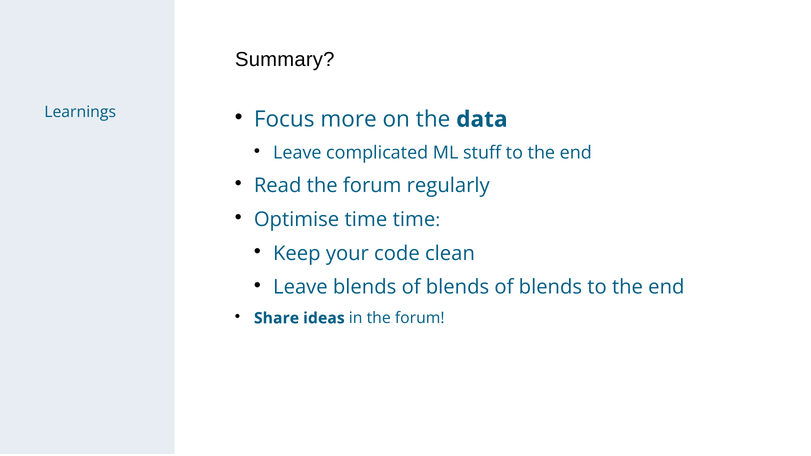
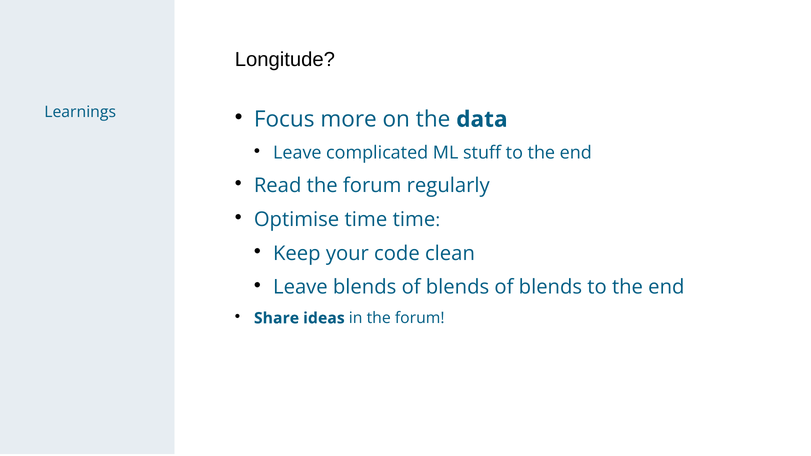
Summary: Summary -> Longitude
